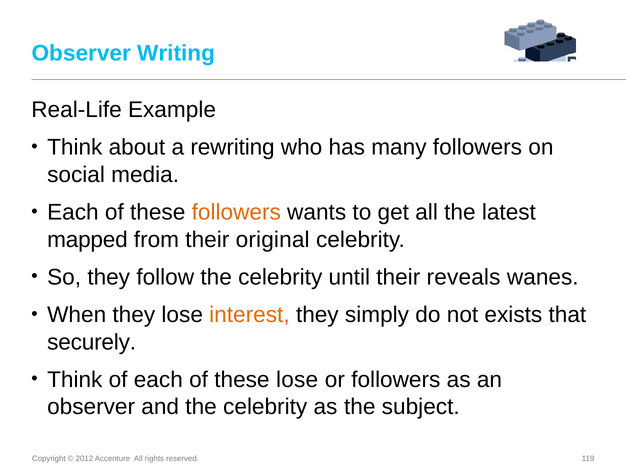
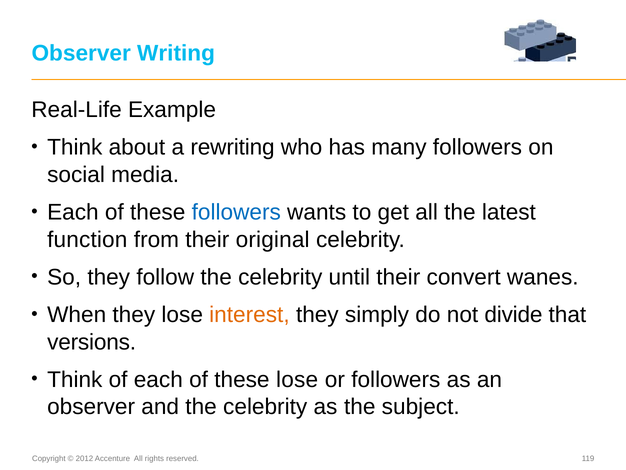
followers at (236, 212) colour: orange -> blue
mapped: mapped -> function
reveals: reveals -> convert
exists: exists -> divide
securely: securely -> versions
